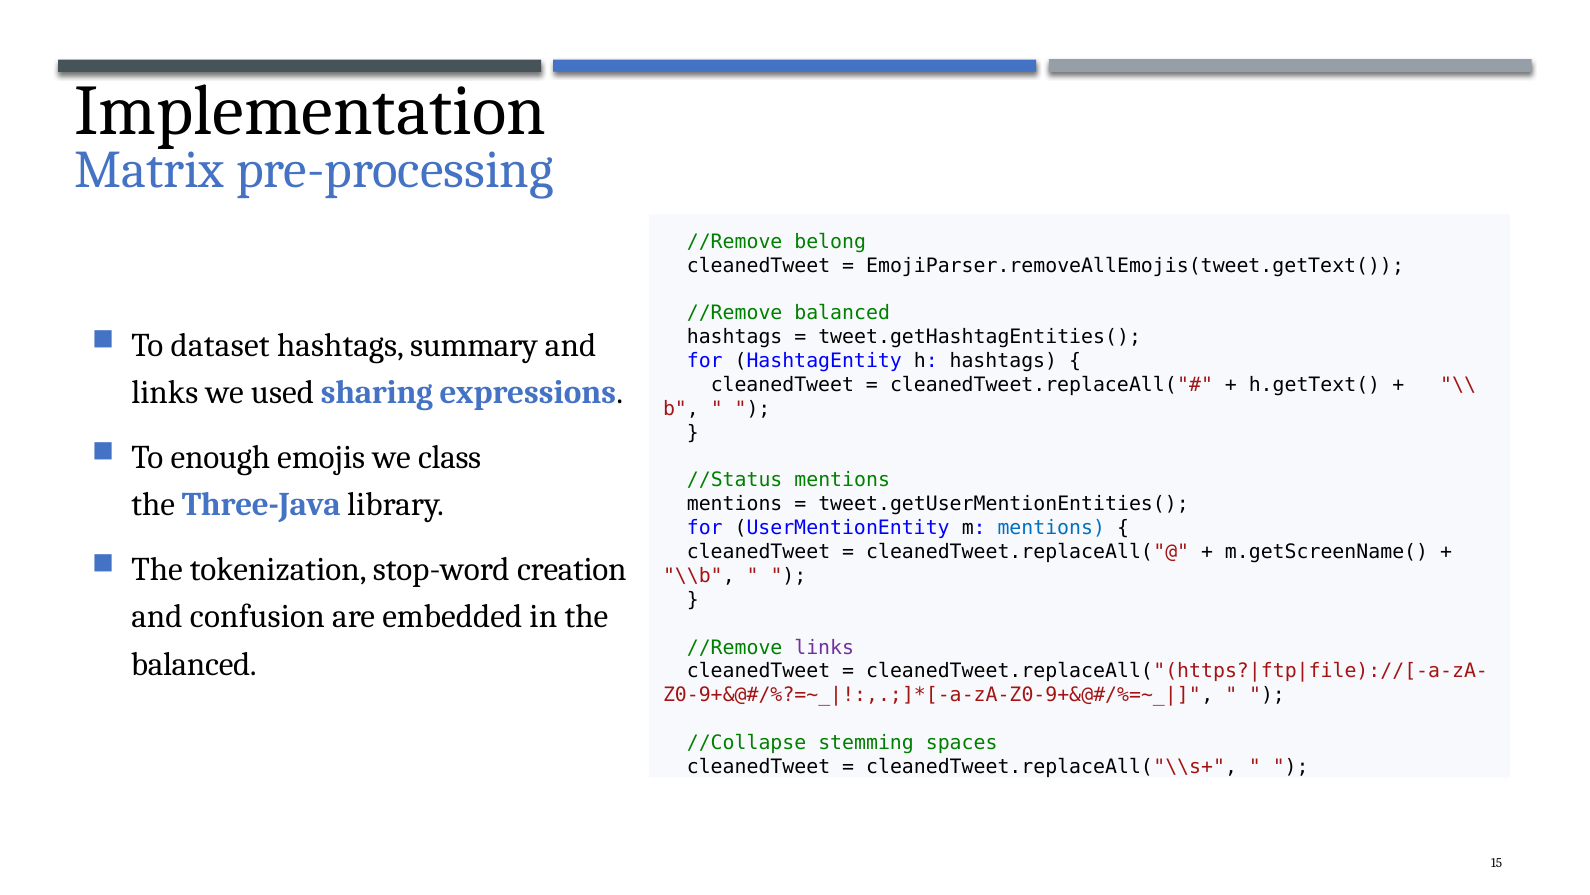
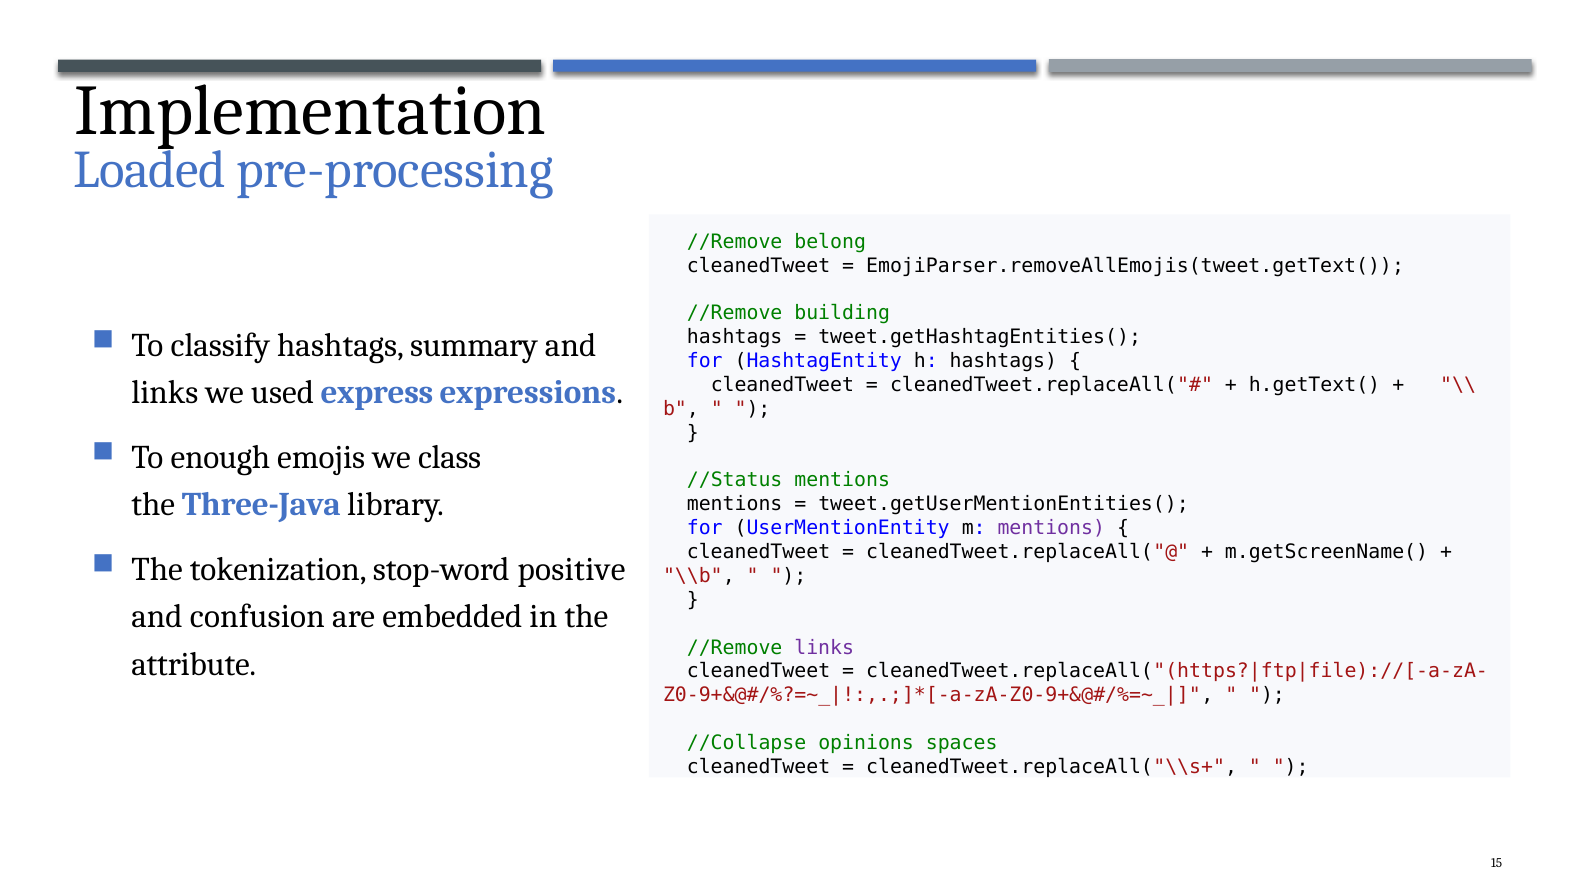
Matrix: Matrix -> Loaded
//Remove balanced: balanced -> building
dataset: dataset -> classify
sharing: sharing -> express
mentions at (1051, 528) colour: blue -> purple
creation: creation -> positive
balanced at (194, 664): balanced -> attribute
stemming: stemming -> opinions
